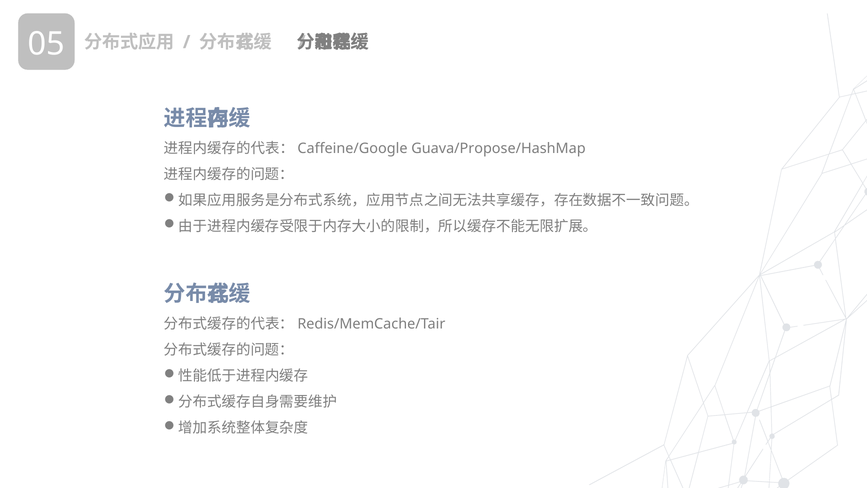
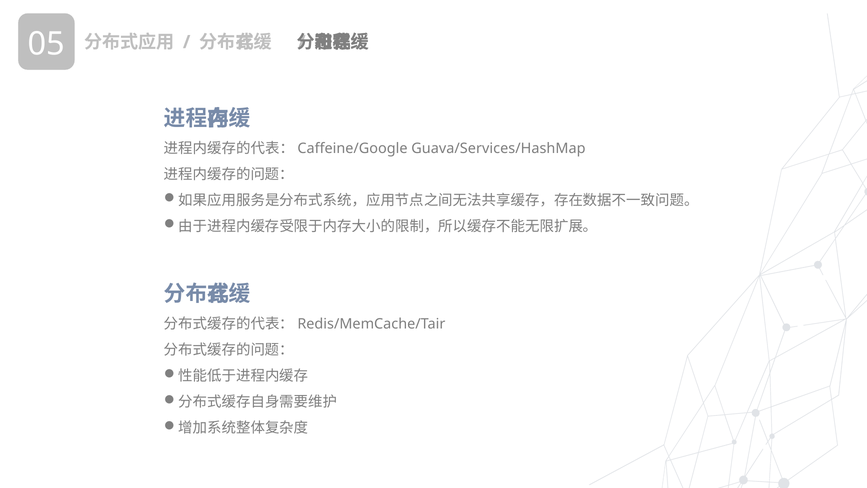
Guava/Propose/HashMap: Guava/Propose/HashMap -> Guava/Services/HashMap
